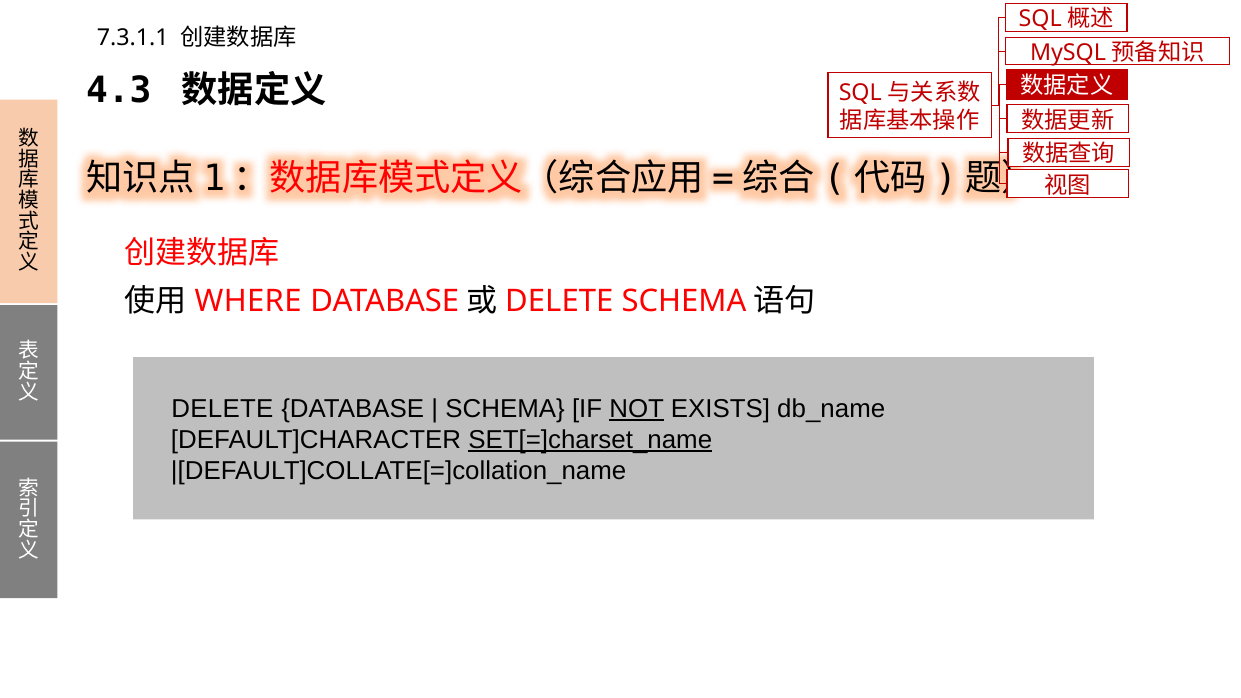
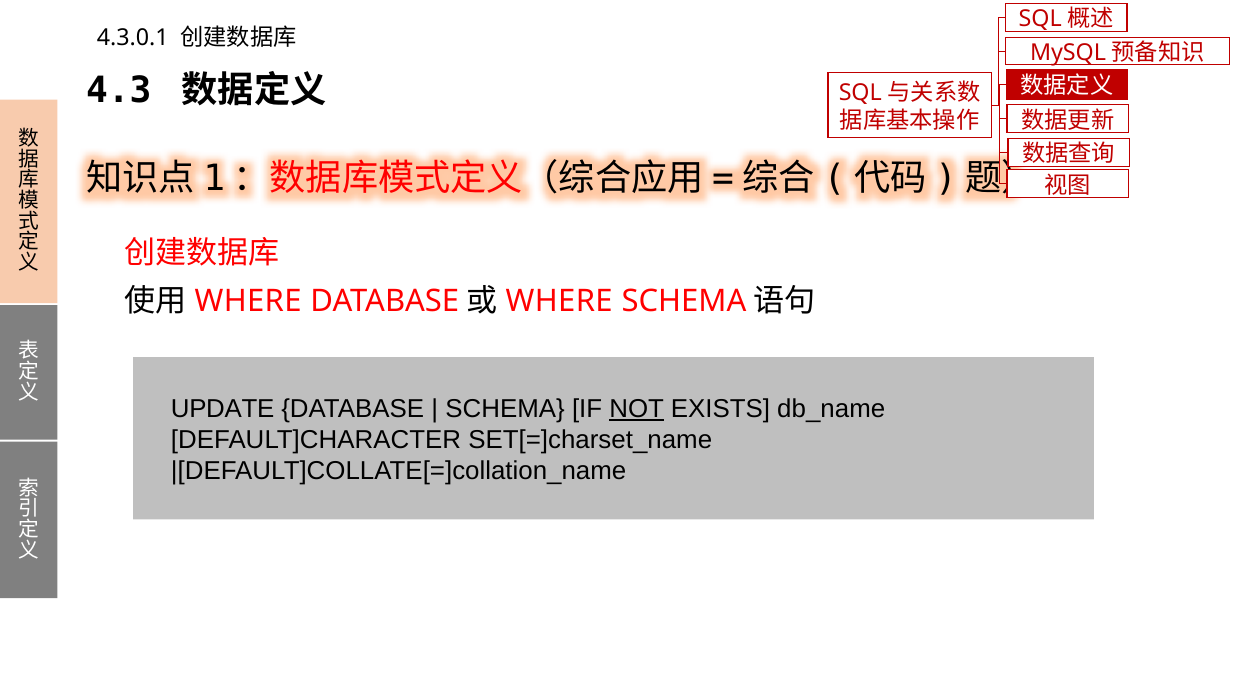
7.3.1.1: 7.3.1.1 -> 4.3.0.1
DELETE at (559, 301): DELETE -> WHERE
DELETE at (222, 409): DELETE -> UPDATE
SET[=]charset_name underline: present -> none
